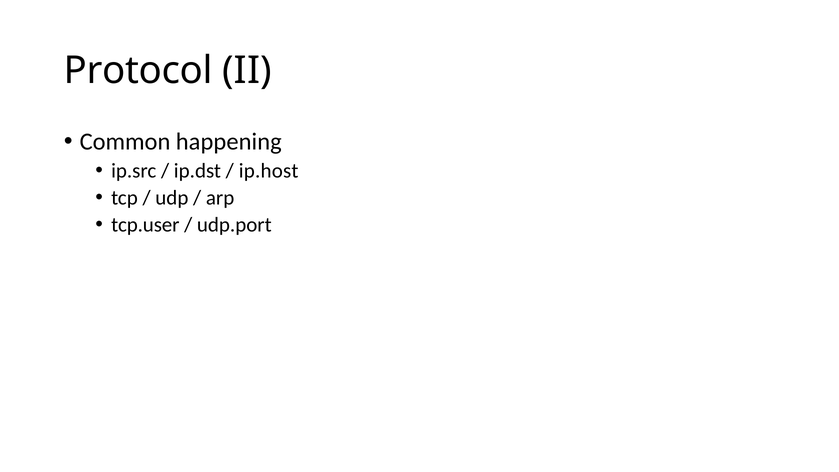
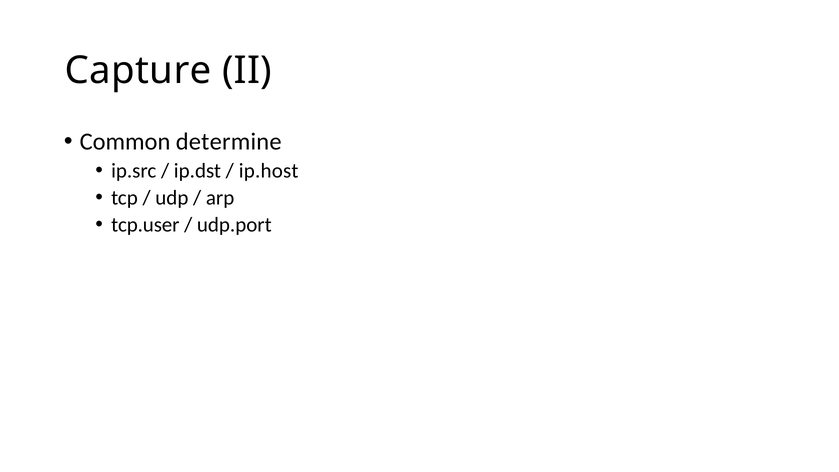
Protocol: Protocol -> Capture
happening: happening -> determine
